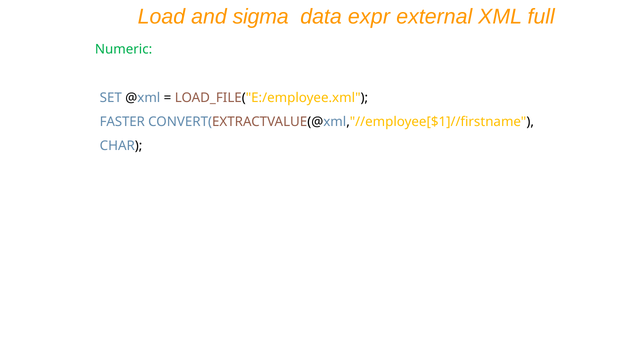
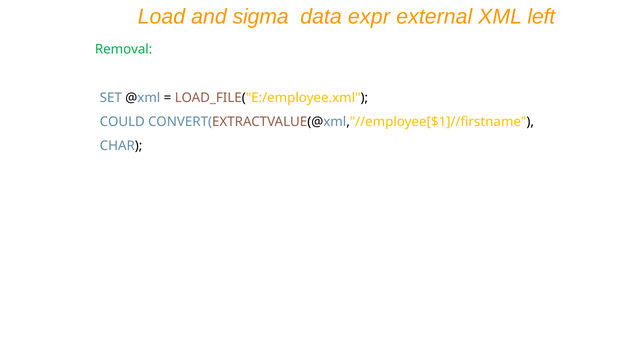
full: full -> left
Numeric: Numeric -> Removal
FASTER: FASTER -> COULD
